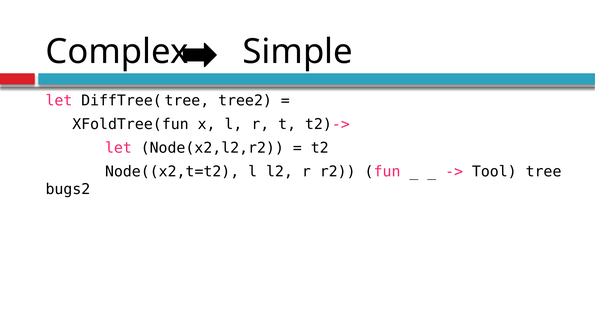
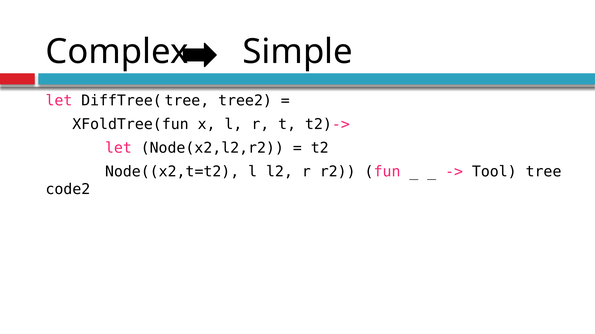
bugs2: bugs2 -> code2
